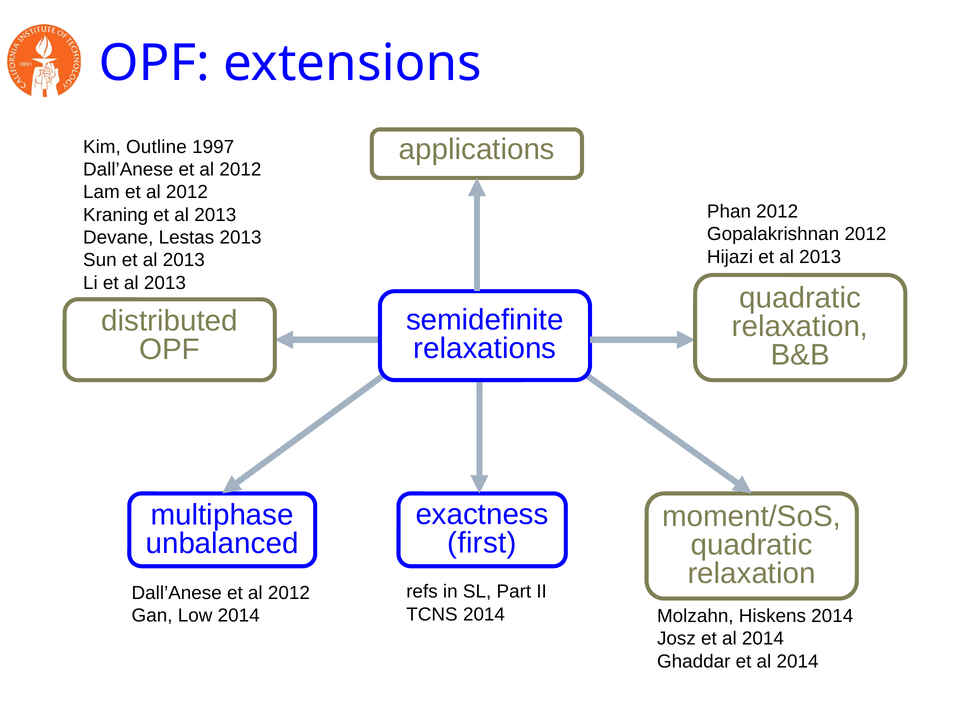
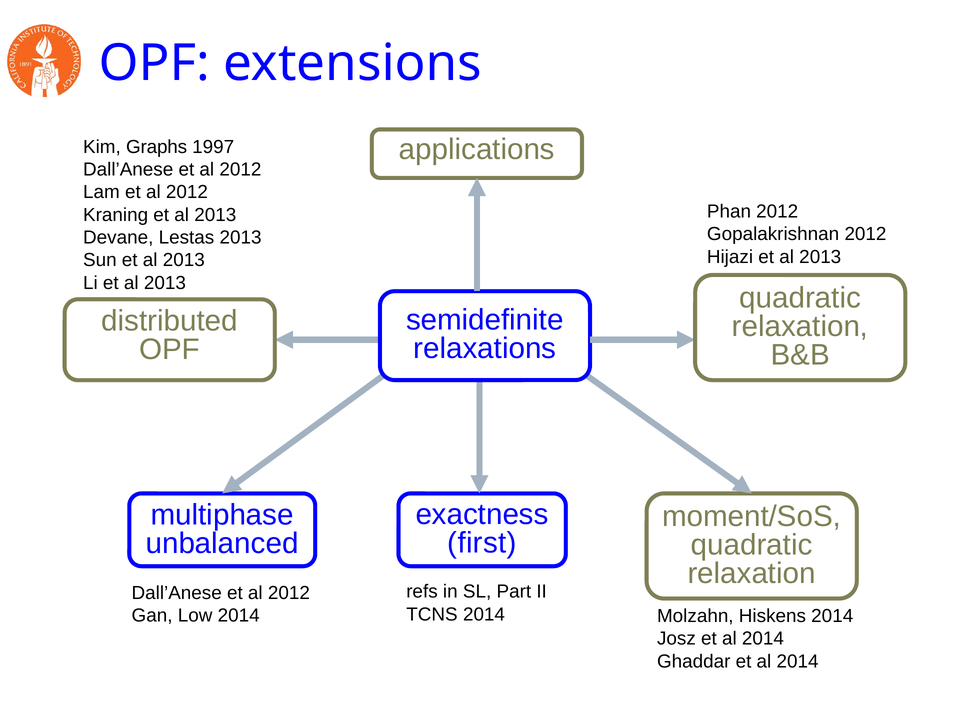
Outline: Outline -> Graphs
